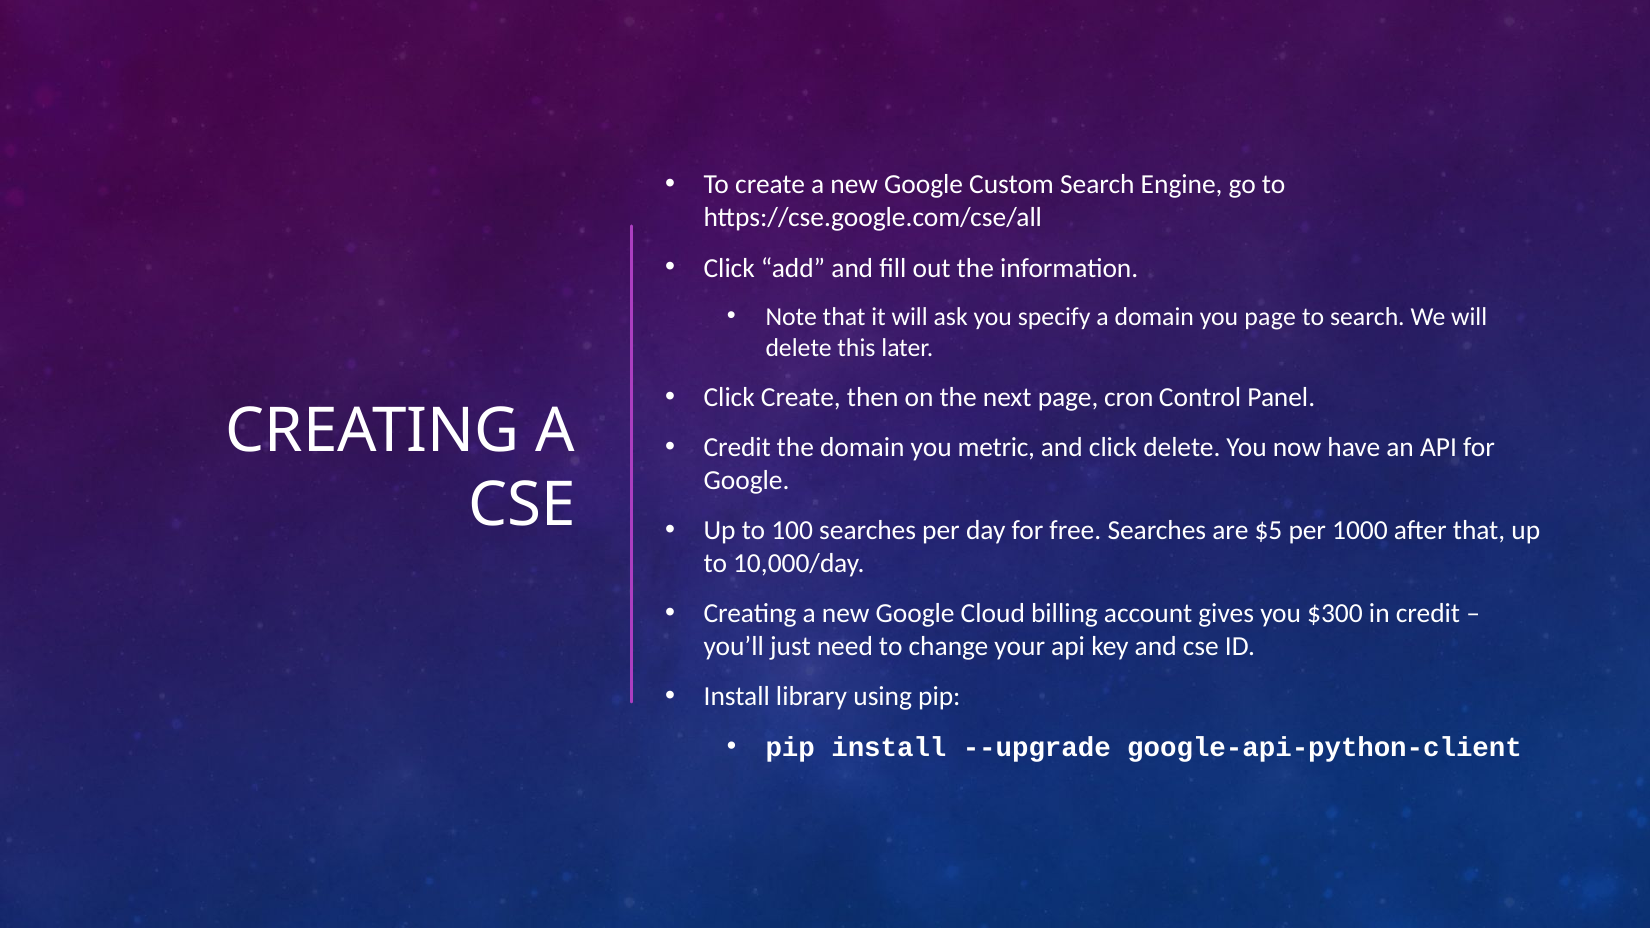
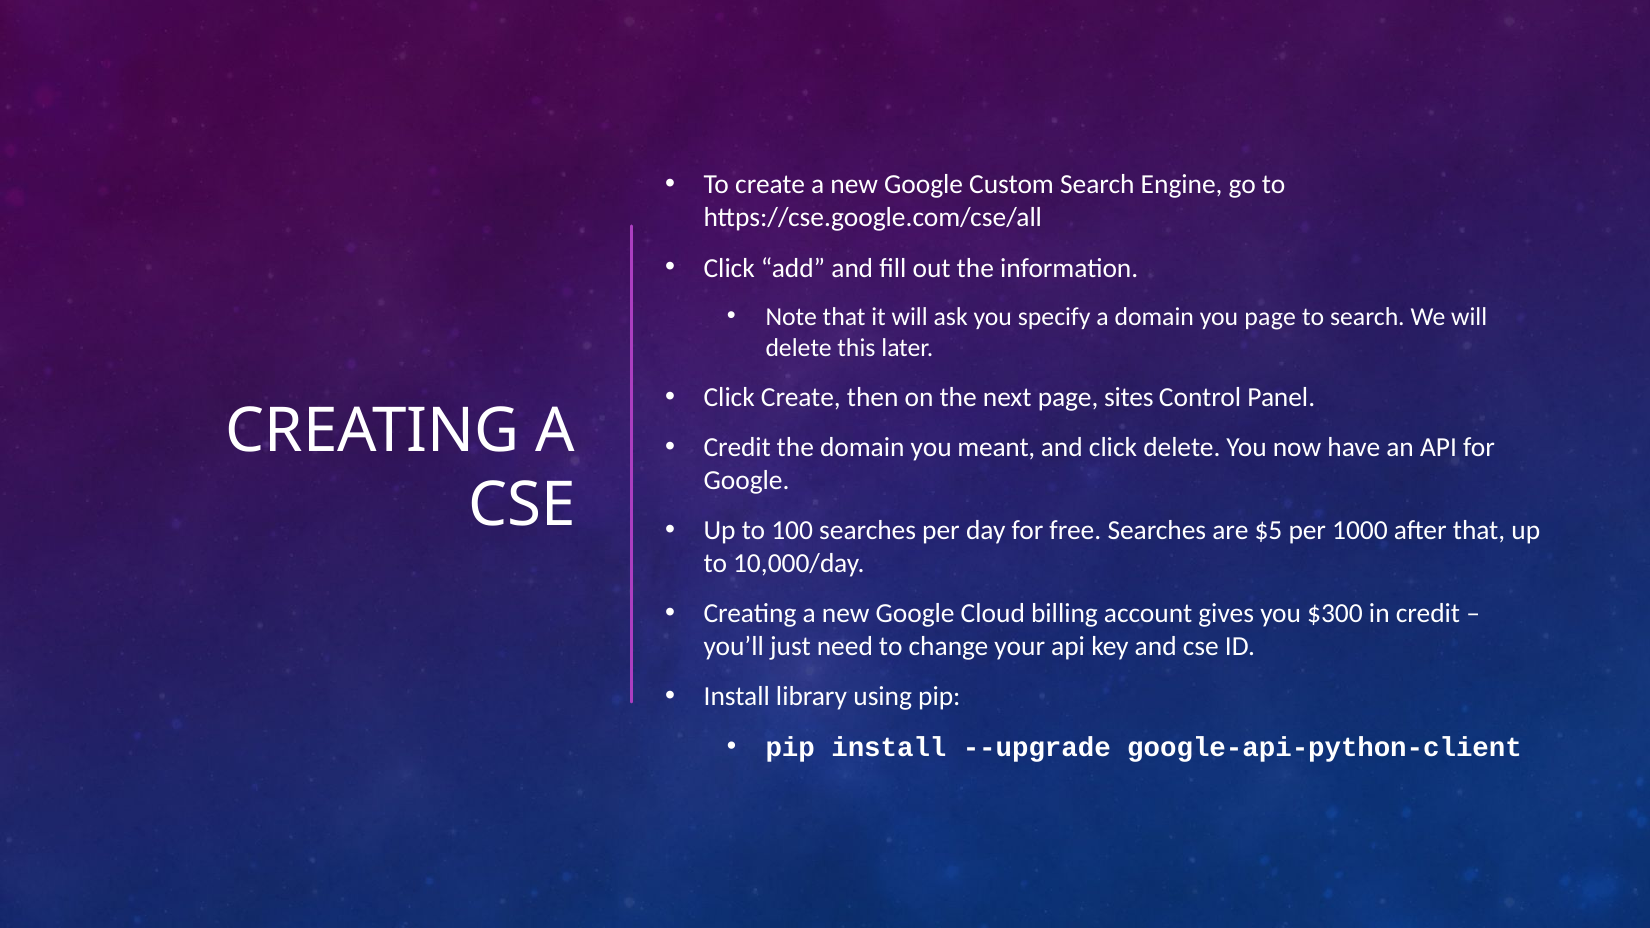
cron: cron -> sites
metric: metric -> meant
